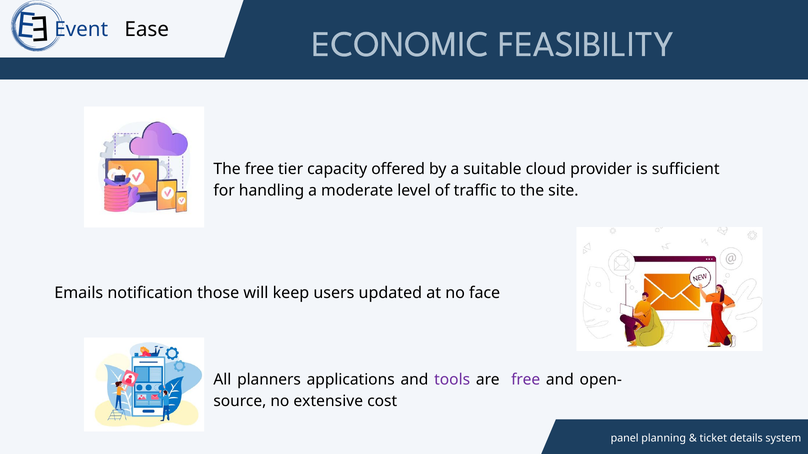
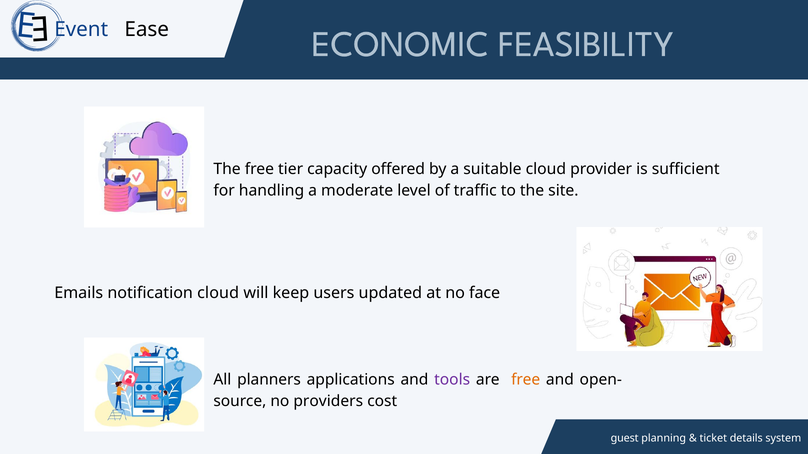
notification those: those -> cloud
free at (526, 380) colour: purple -> orange
extensive: extensive -> providers
panel: panel -> guest
